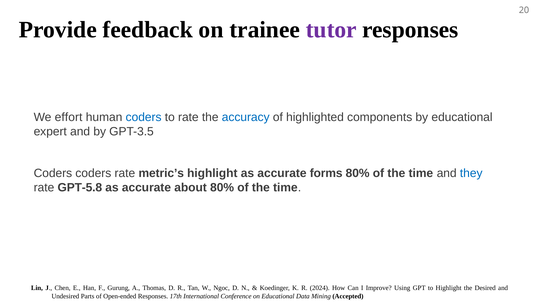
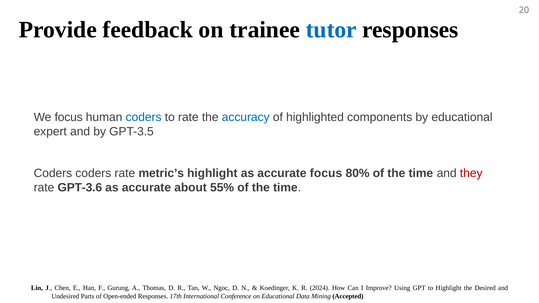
tutor colour: purple -> blue
We effort: effort -> focus
accurate forms: forms -> focus
they colour: blue -> red
GPT-5.8: GPT-5.8 -> GPT-3.6
about 80%: 80% -> 55%
